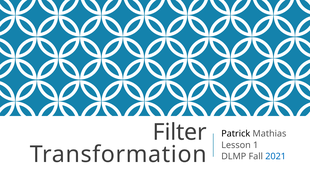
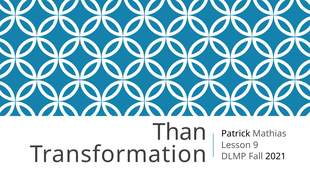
Filter: Filter -> Than
1: 1 -> 9
2021 colour: blue -> black
